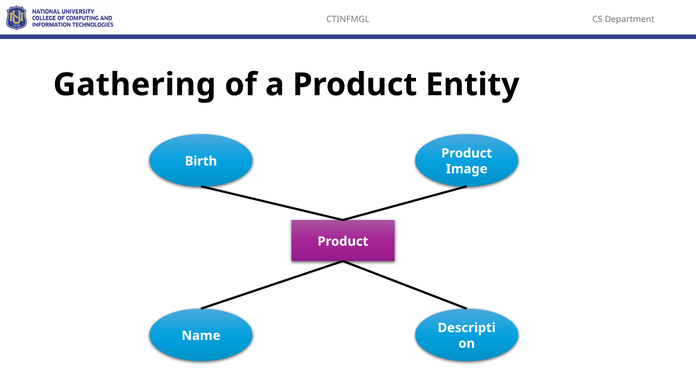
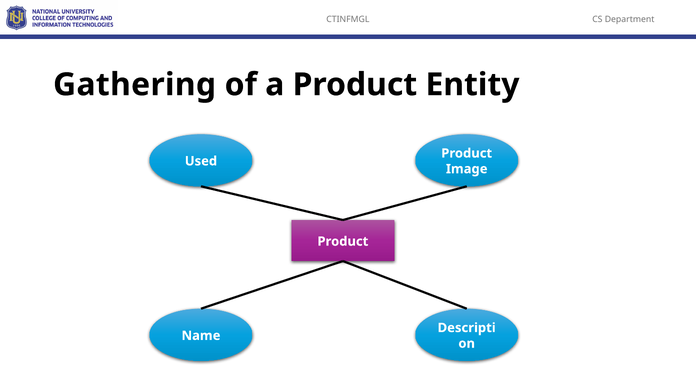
Birth: Birth -> Used
